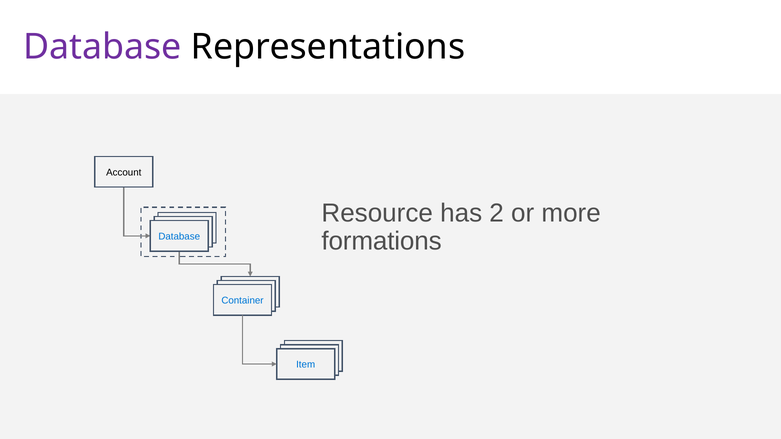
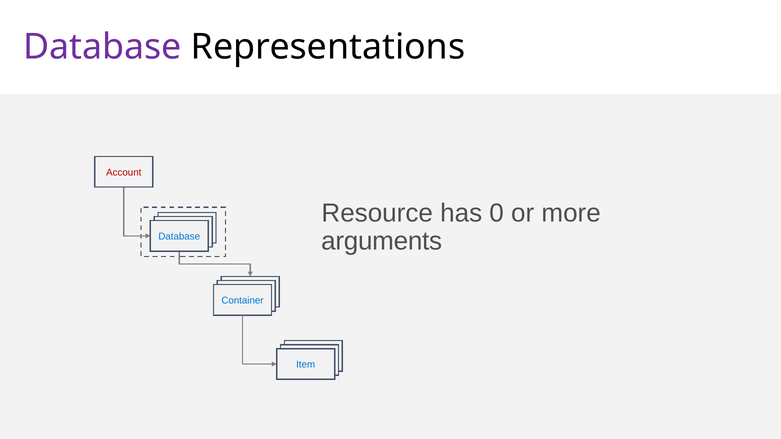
Account colour: black -> red
2: 2 -> 0
formations: formations -> arguments
